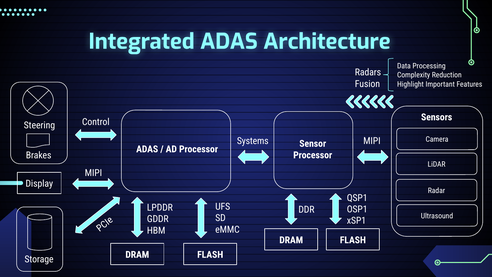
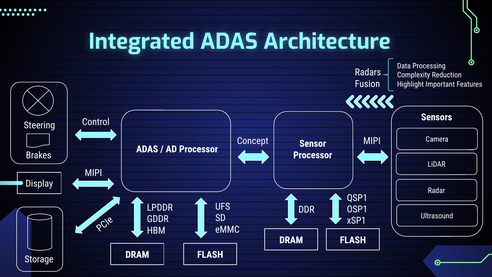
Systems: Systems -> Concept
